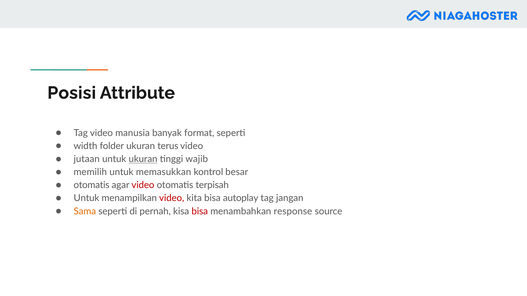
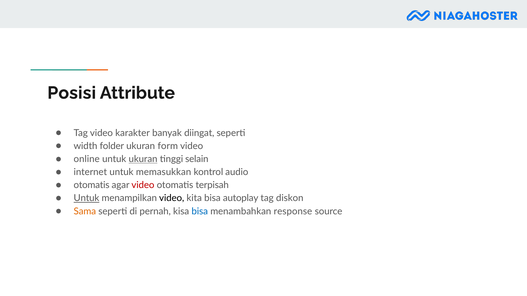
manusia: manusia -> karakter
format: format -> diingat
terus: terus -> form
jutaan: jutaan -> online
wajib: wajib -> selain
memilih: memilih -> internet
besar: besar -> audio
Untuk at (86, 198) underline: none -> present
video at (172, 198) colour: red -> black
jangan: jangan -> diskon
bisa at (200, 212) colour: red -> blue
